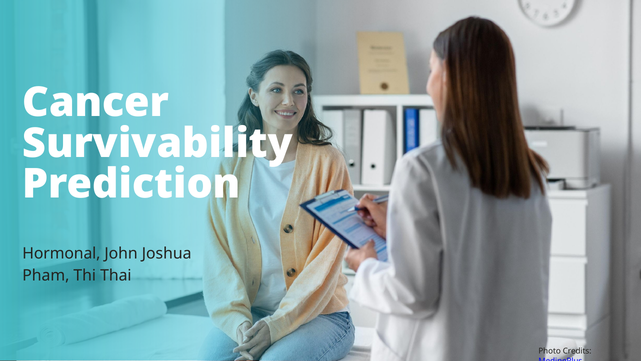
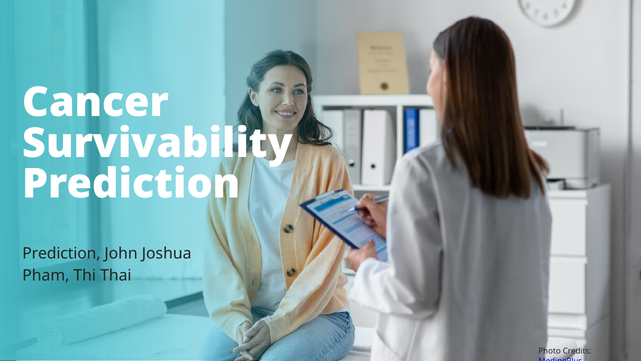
Hormonal at (61, 253): Hormonal -> Prediction
